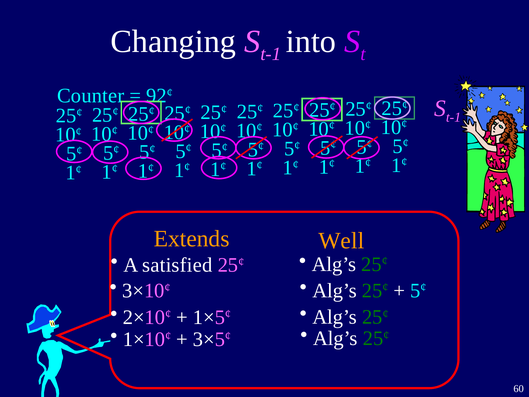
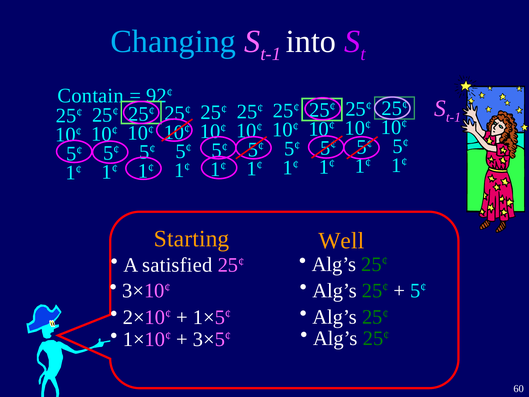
Changing colour: white -> light blue
Counter: Counter -> Contain
Extends: Extends -> Starting
